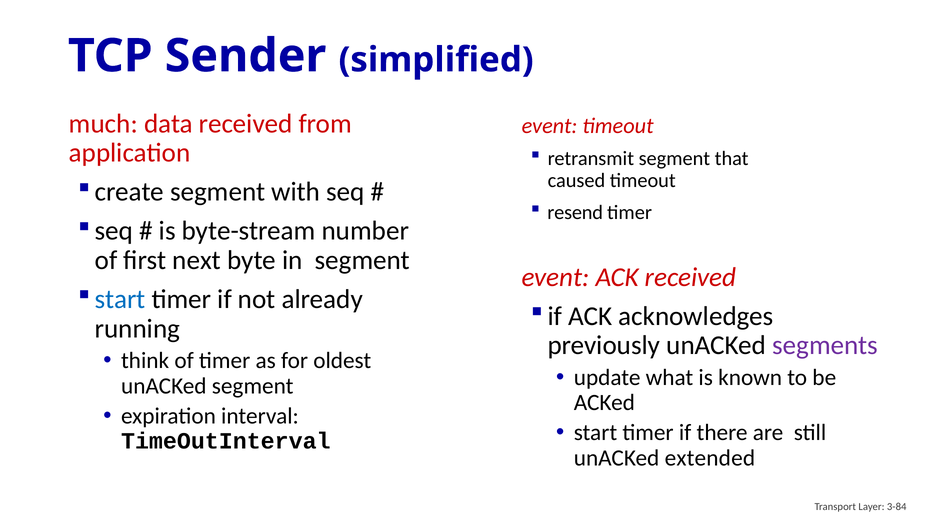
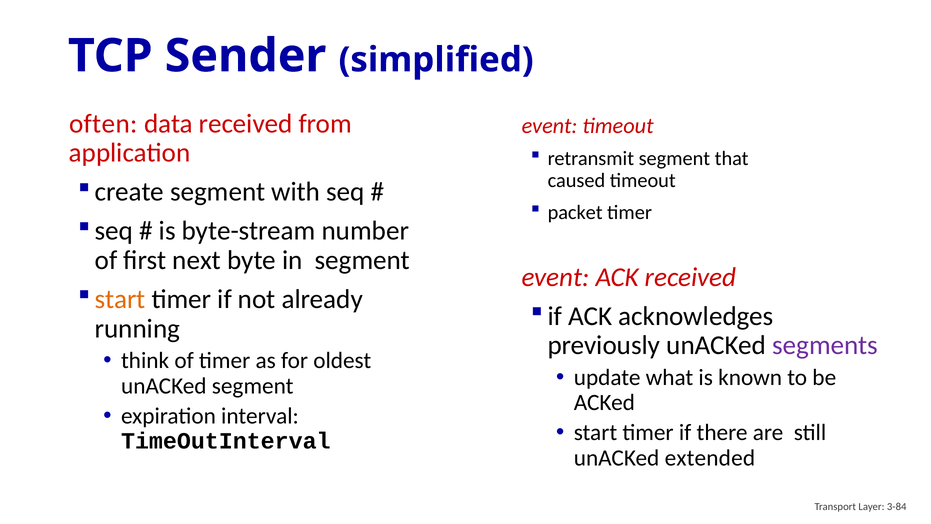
much: much -> often
resend: resend -> packet
start at (120, 299) colour: blue -> orange
